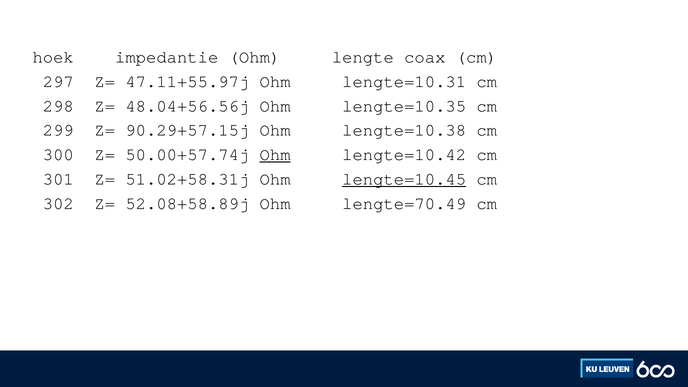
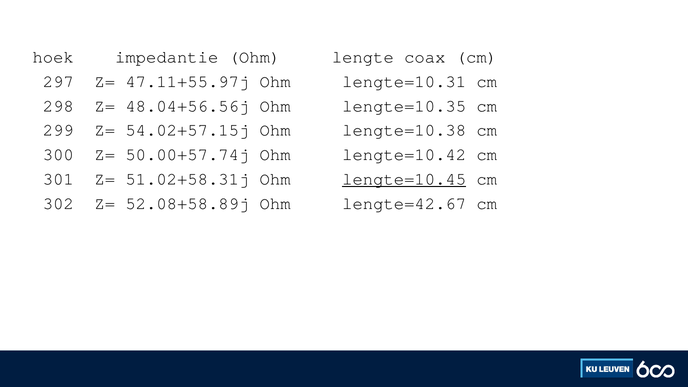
90.29+57.15j: 90.29+57.15j -> 54.02+57.15j
Ohm at (275, 155) underline: present -> none
lengte=70.49: lengte=70.49 -> lengte=42.67
